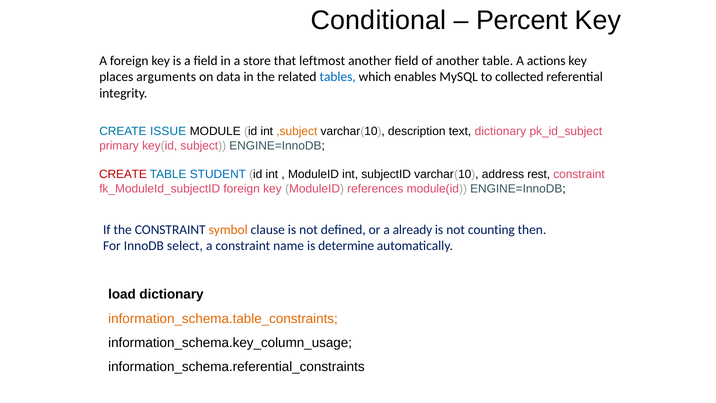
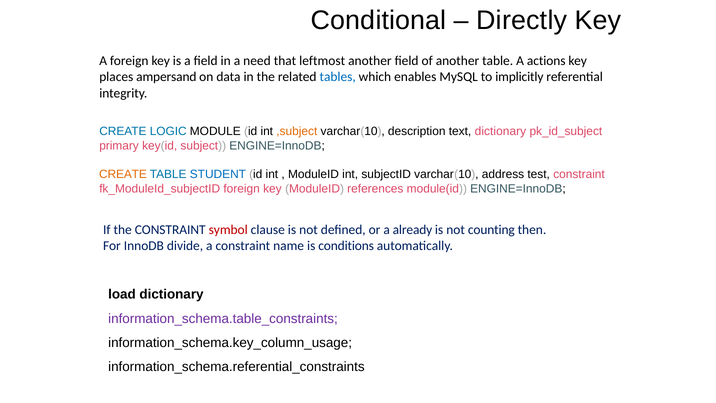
Percent: Percent -> Directly
store: store -> need
arguments: arguments -> ampersand
collected: collected -> implicitly
ISSUE: ISSUE -> LOGIC
CREATE at (123, 174) colour: red -> orange
rest: rest -> test
symbol colour: orange -> red
select: select -> divide
determine: determine -> conditions
information_schema.table_constraints colour: orange -> purple
